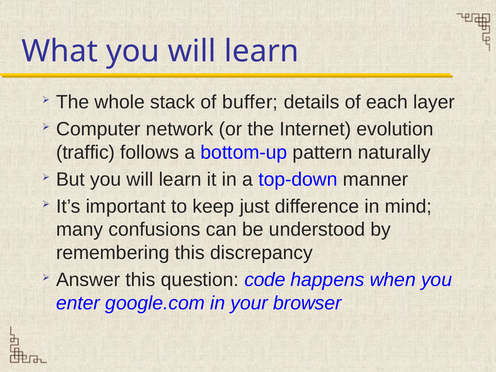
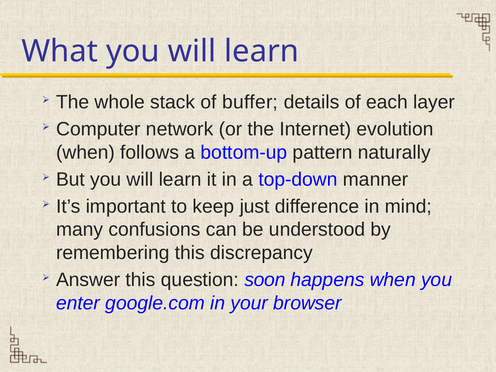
traffic at (86, 152): traffic -> when
code: code -> soon
